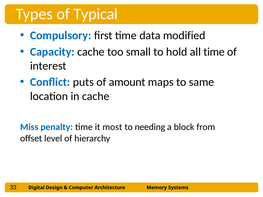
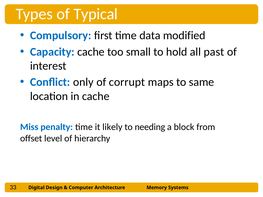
all time: time -> past
puts: puts -> only
amount: amount -> corrupt
most: most -> likely
